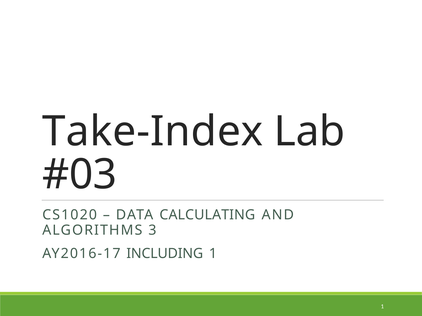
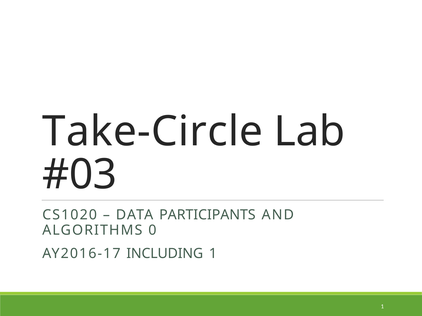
Take-Index: Take-Index -> Take-Circle
CALCULATING: CALCULATING -> PARTICIPANTS
3: 3 -> 0
